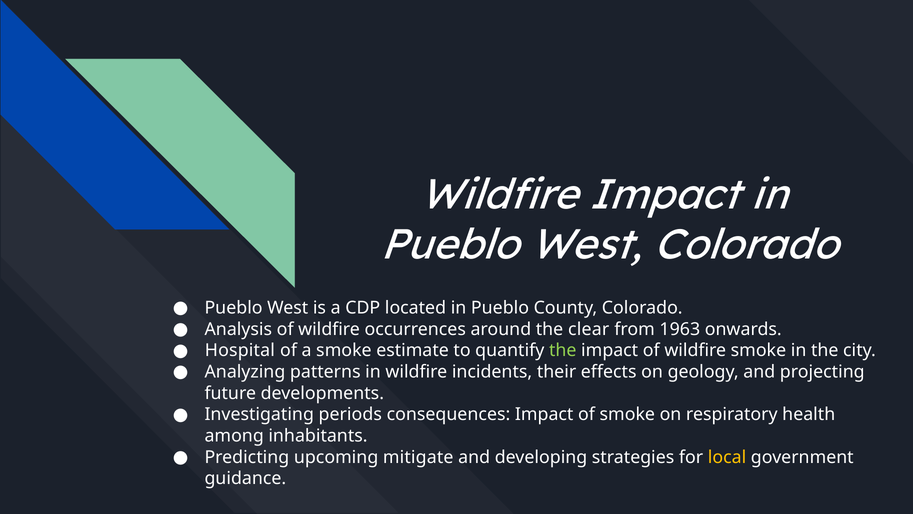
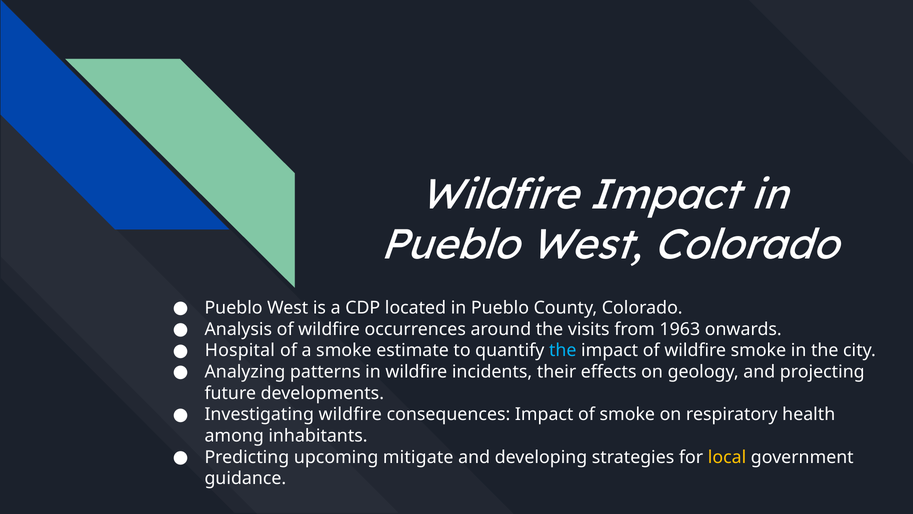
clear: clear -> visits
the at (563, 350) colour: light green -> light blue
Investigating periods: periods -> wildfire
